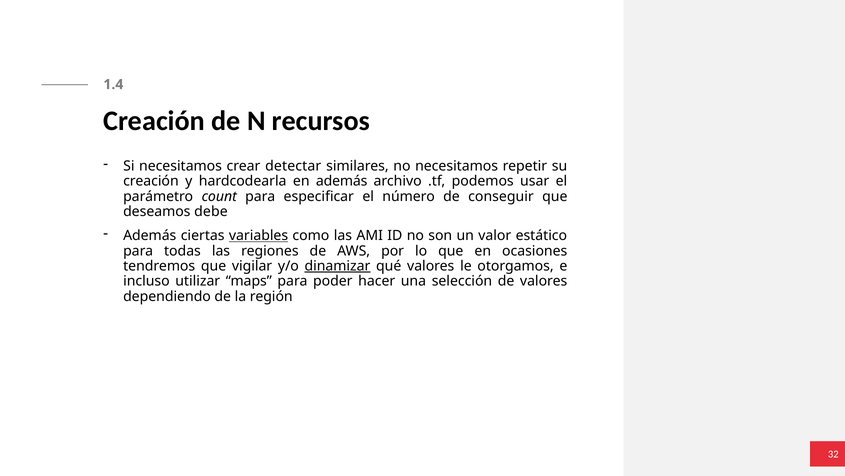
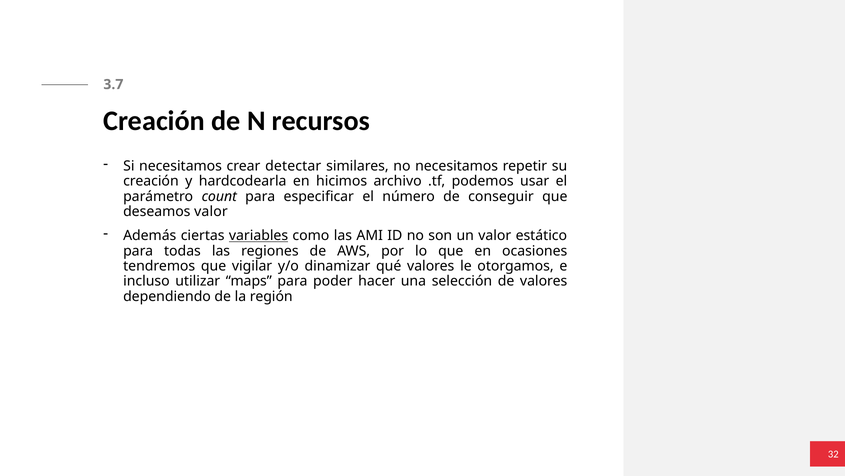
1.4: 1.4 -> 3.7
en además: además -> hicimos
deseamos debe: debe -> valor
dinamizar underline: present -> none
